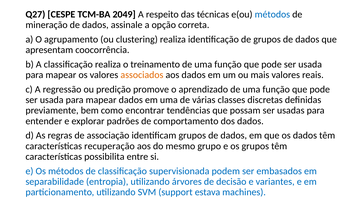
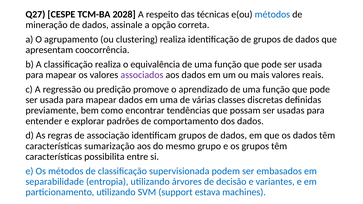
2049: 2049 -> 2028
treinamento: treinamento -> equivalência
associados colour: orange -> purple
recuperação: recuperação -> sumarização
